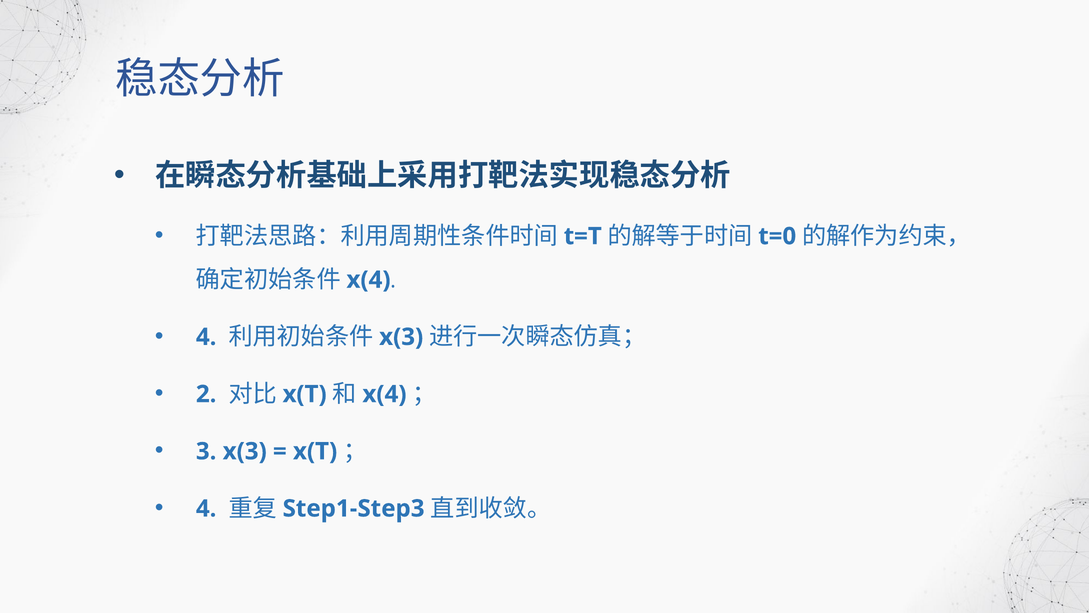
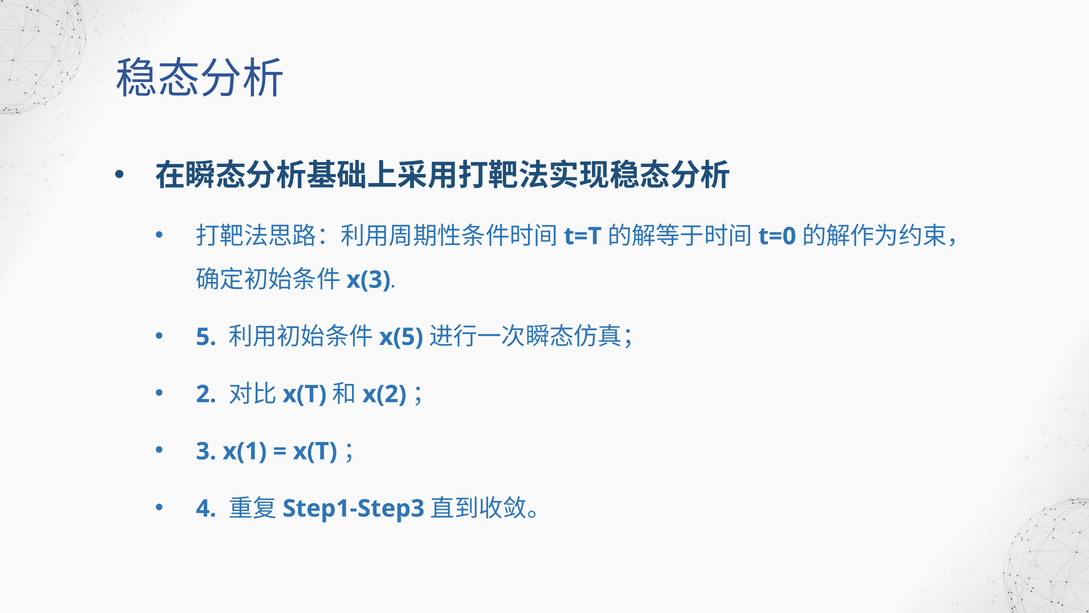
x(4 at (369, 280): x(4 -> x(3
4 at (206, 337): 4 -> 5
x(3 at (401, 337): x(3 -> x(5
x(4 at (384, 394): x(4 -> x(2
3 x(3: x(3 -> x(1
